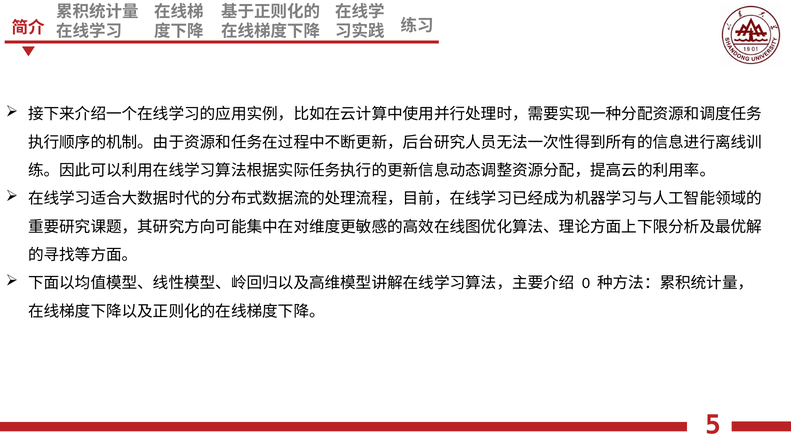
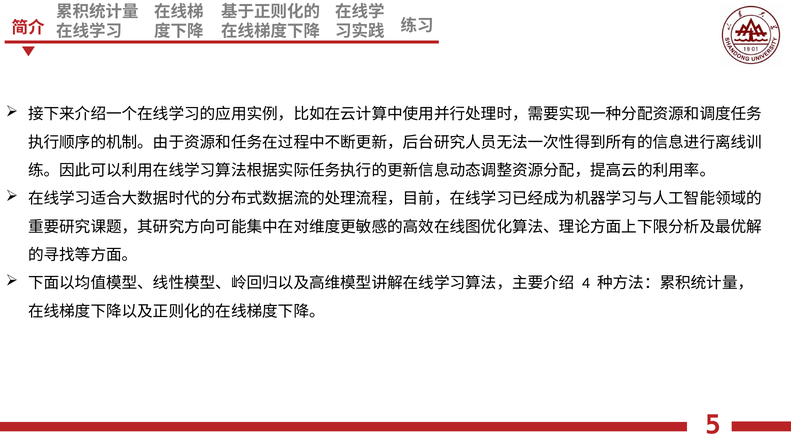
0: 0 -> 4
